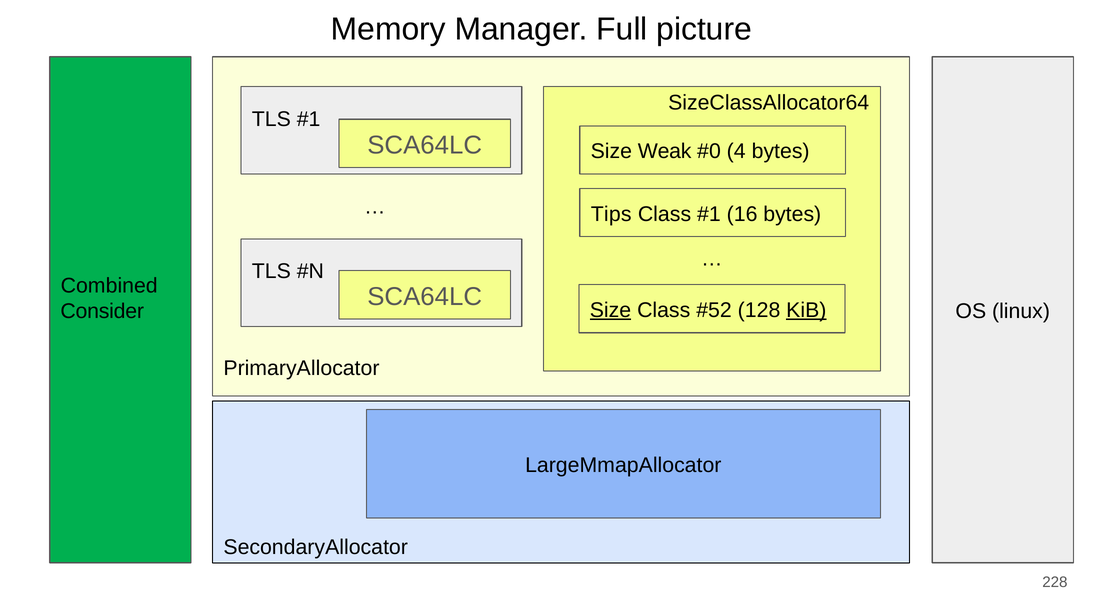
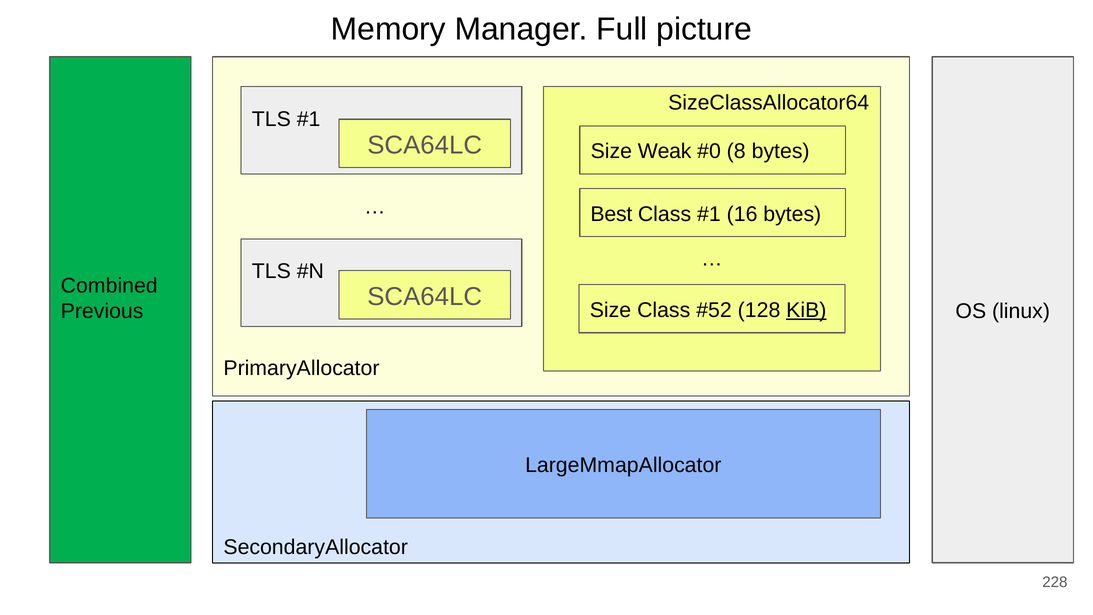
4: 4 -> 8
Tips: Tips -> Best
Size at (610, 310) underline: present -> none
Consider: Consider -> Previous
